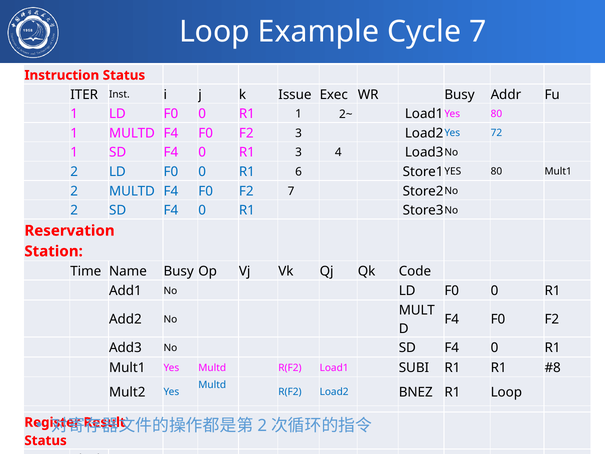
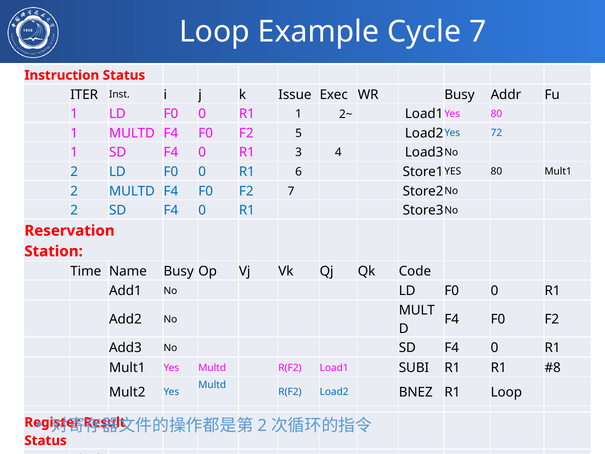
F2 3: 3 -> 5
